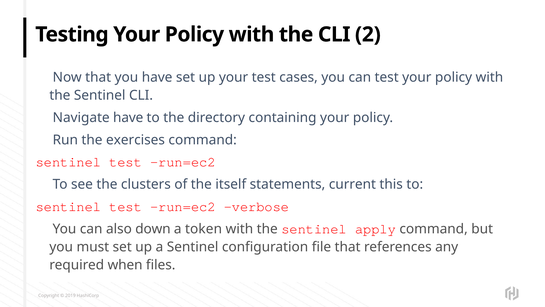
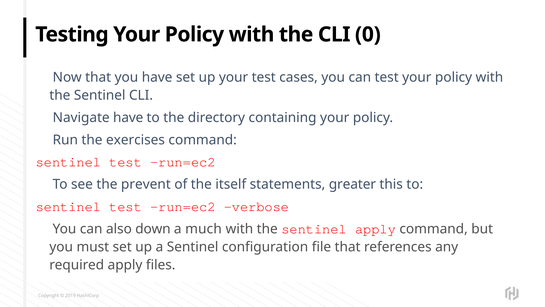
2: 2 -> 0
clusters: clusters -> prevent
current: current -> greater
token: token -> much
required when: when -> apply
